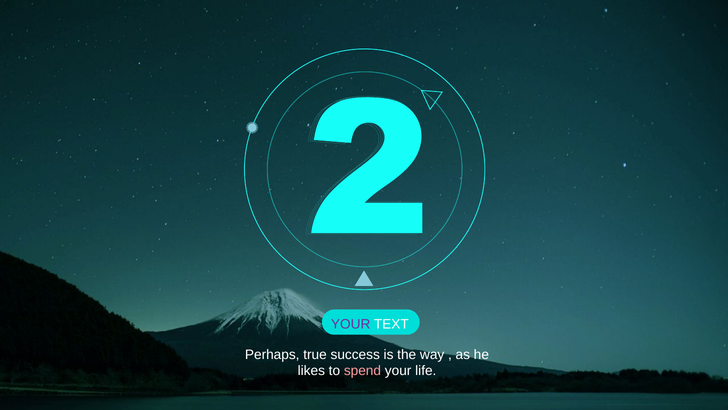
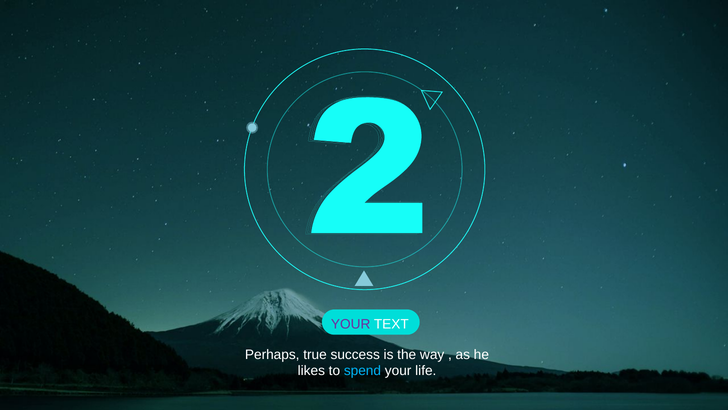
spend colour: pink -> light blue
